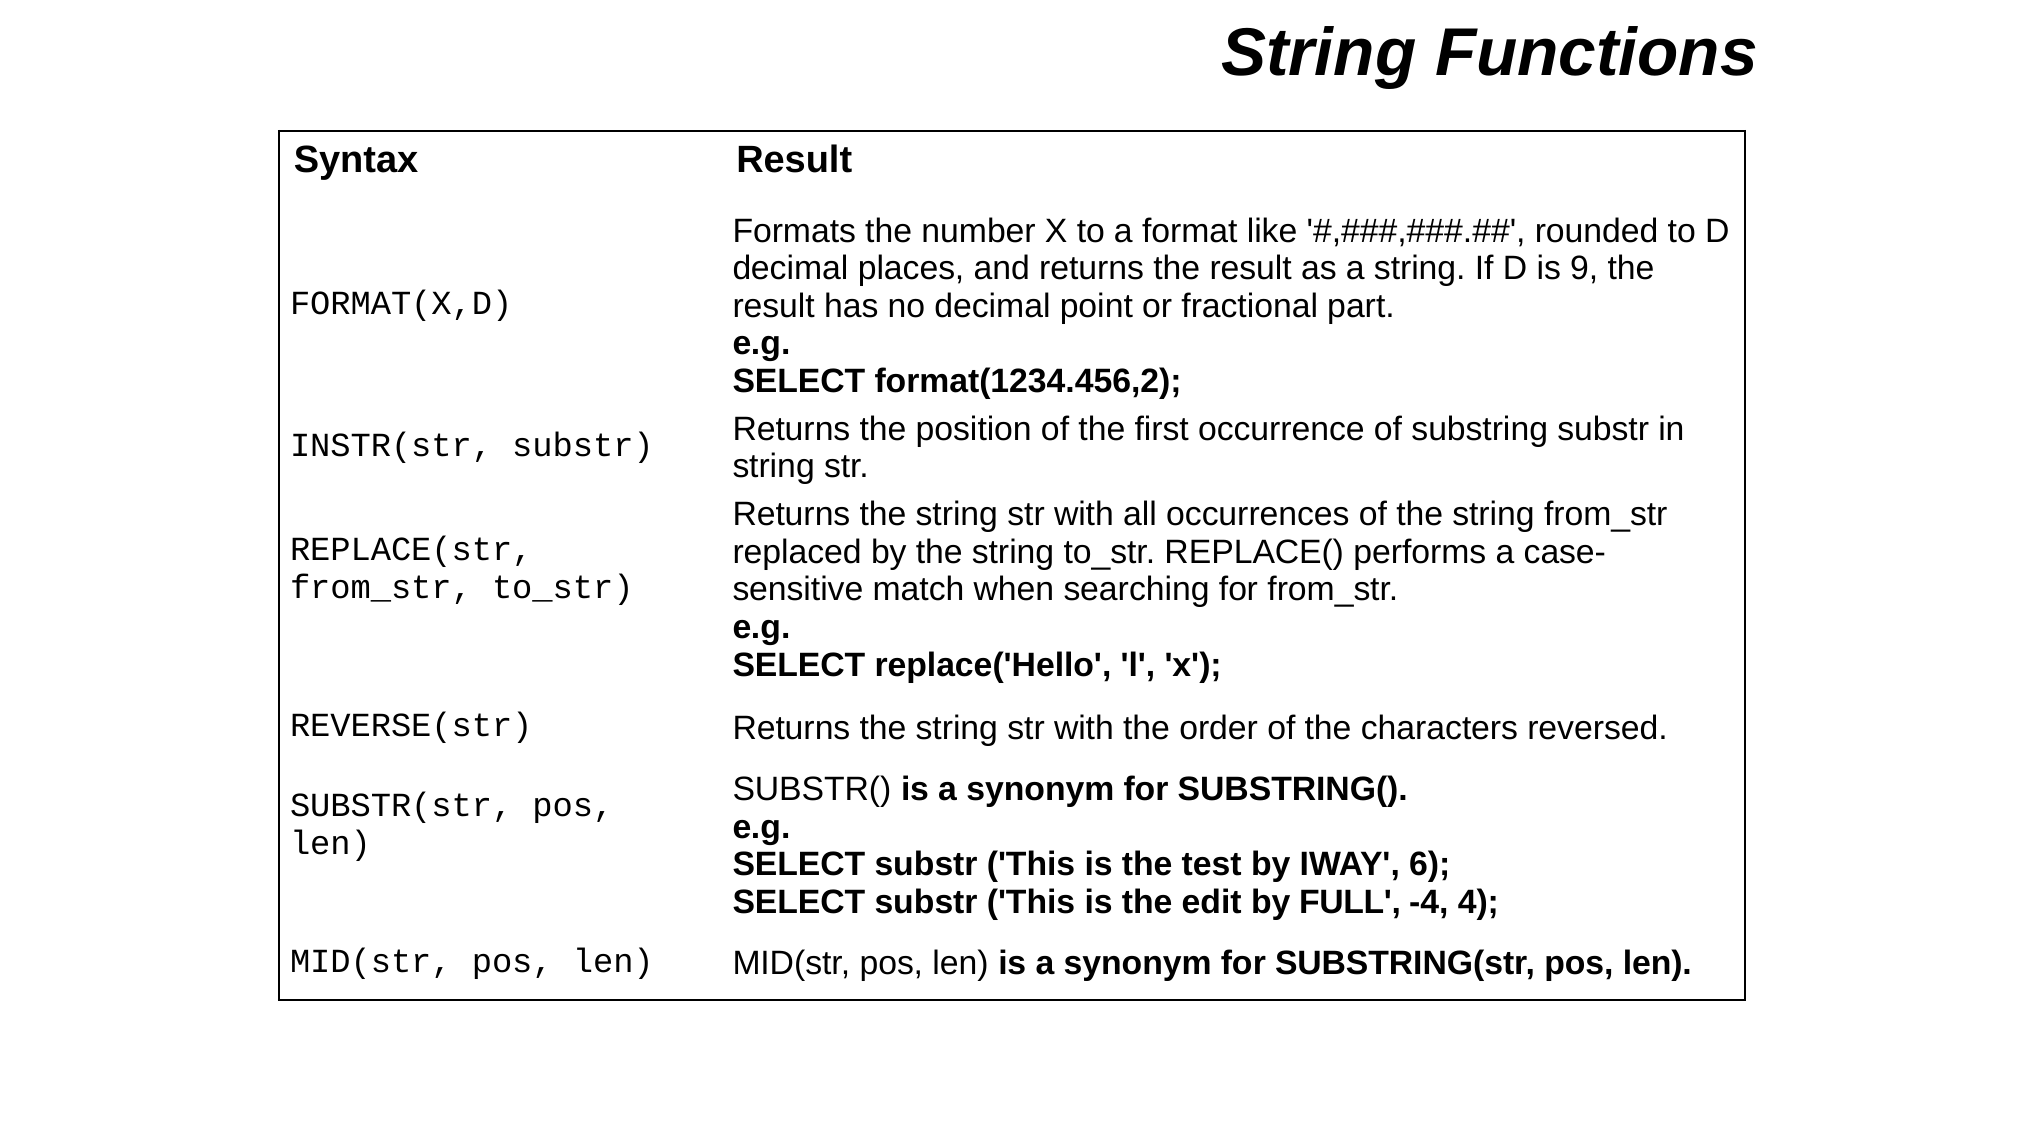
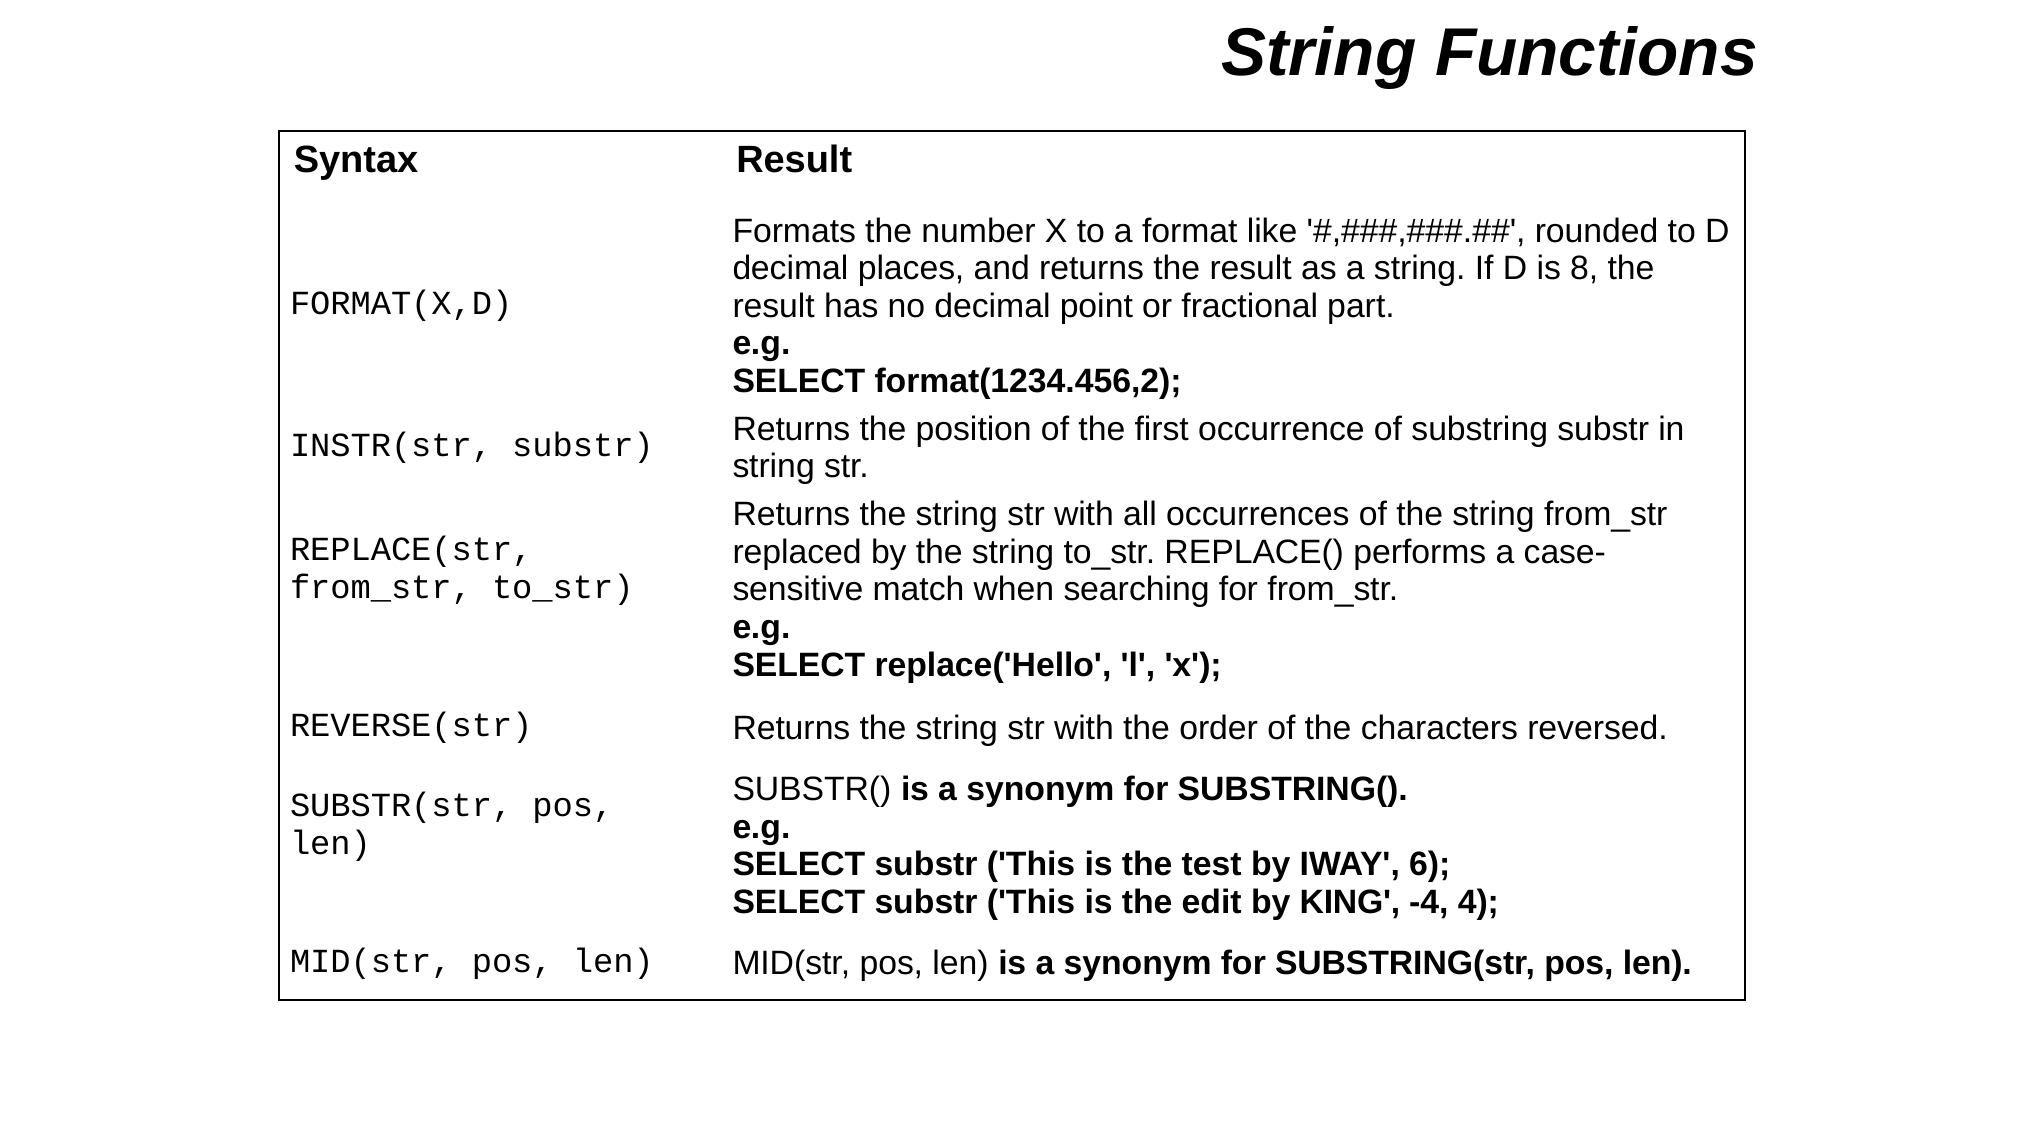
9: 9 -> 8
FULL: FULL -> KING
